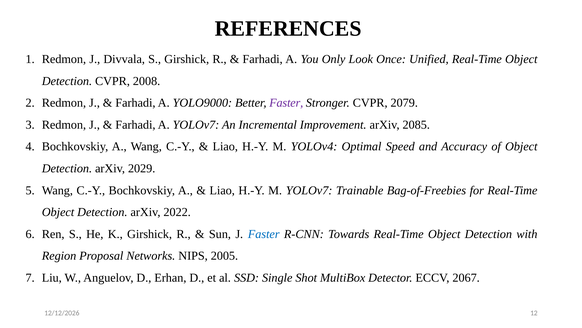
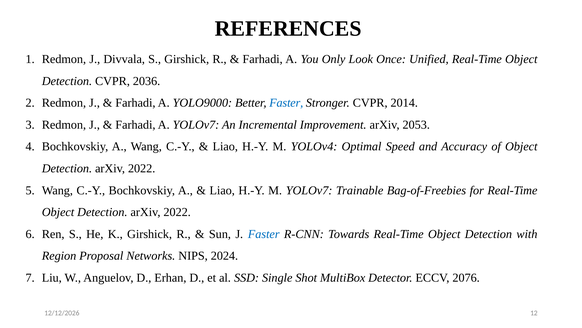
2008: 2008 -> 2036
Faster at (286, 103) colour: purple -> blue
2079: 2079 -> 2014
2085: 2085 -> 2053
2029 at (142, 168): 2029 -> 2022
2005: 2005 -> 2024
2067: 2067 -> 2076
